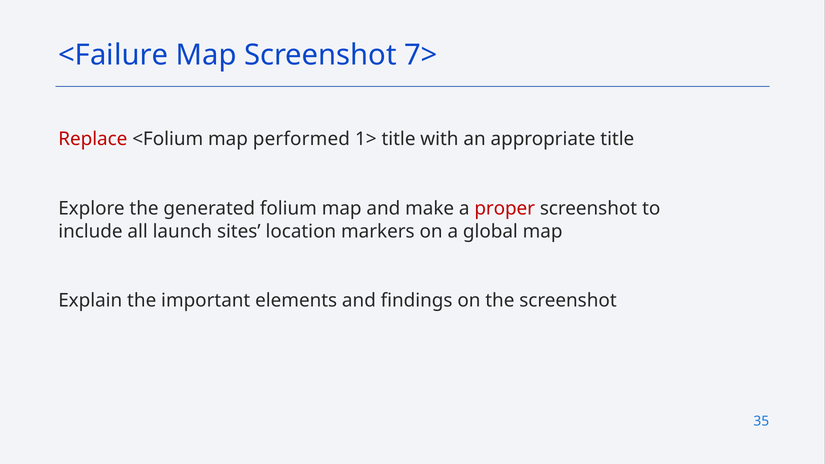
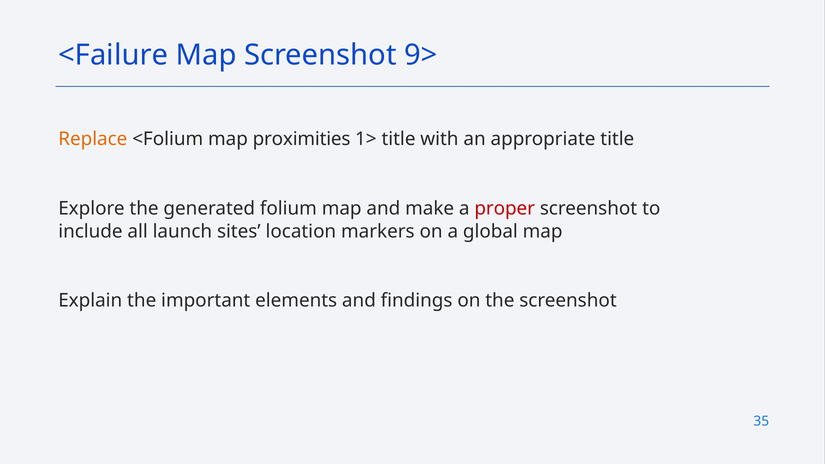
7>: 7> -> 9>
Replace colour: red -> orange
performed: performed -> proximities
